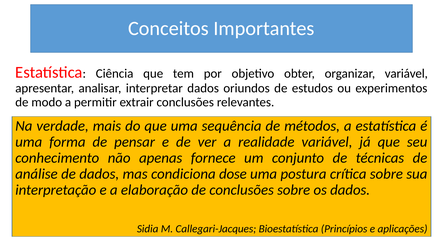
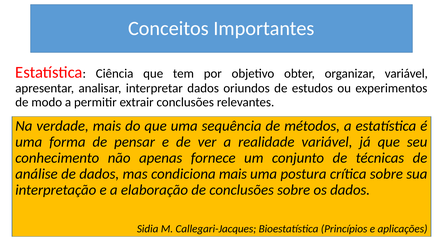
condiciona dose: dose -> mais
